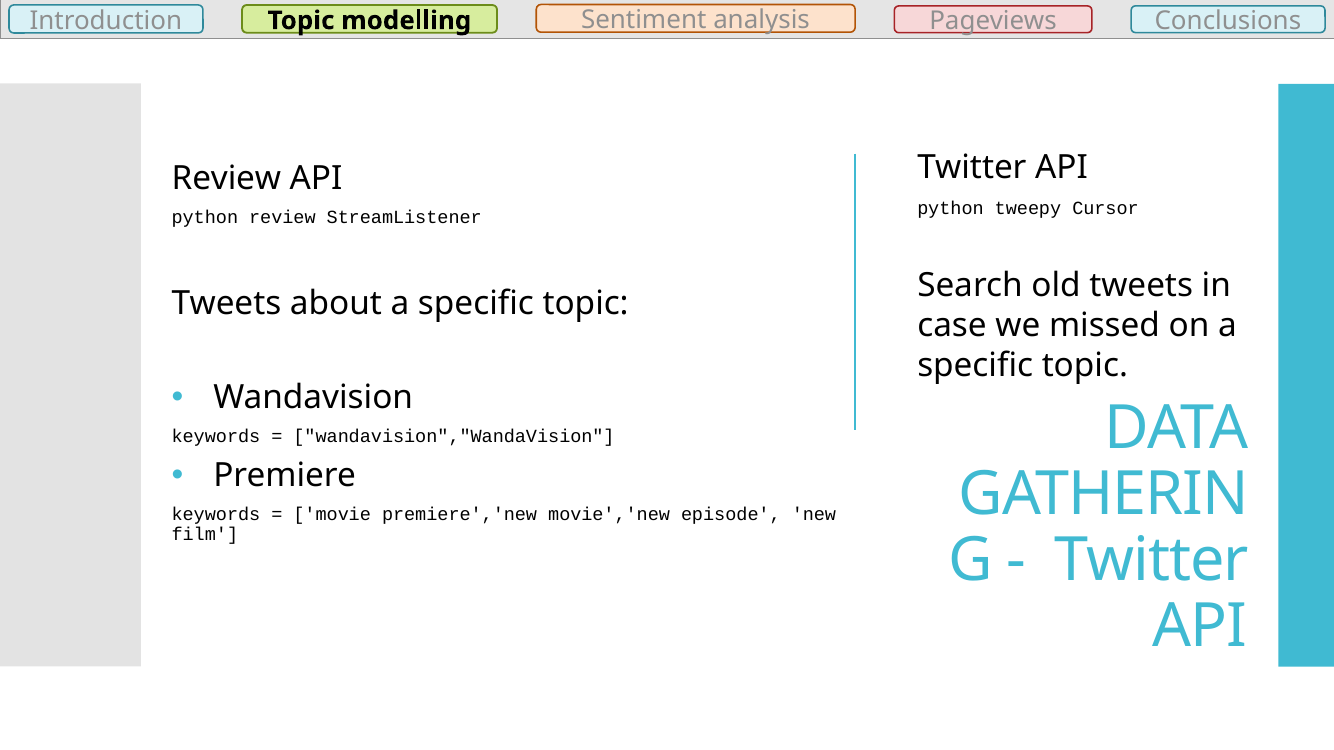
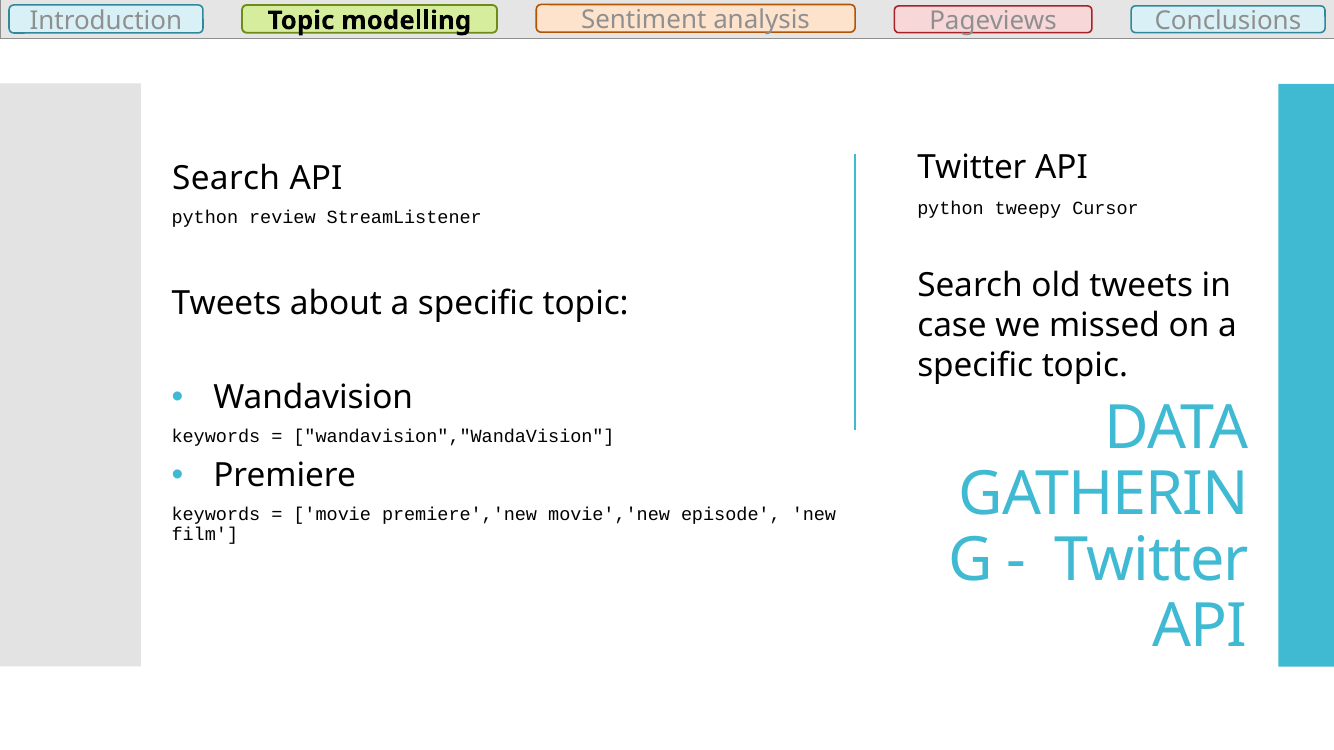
Review at (226, 178): Review -> Search
